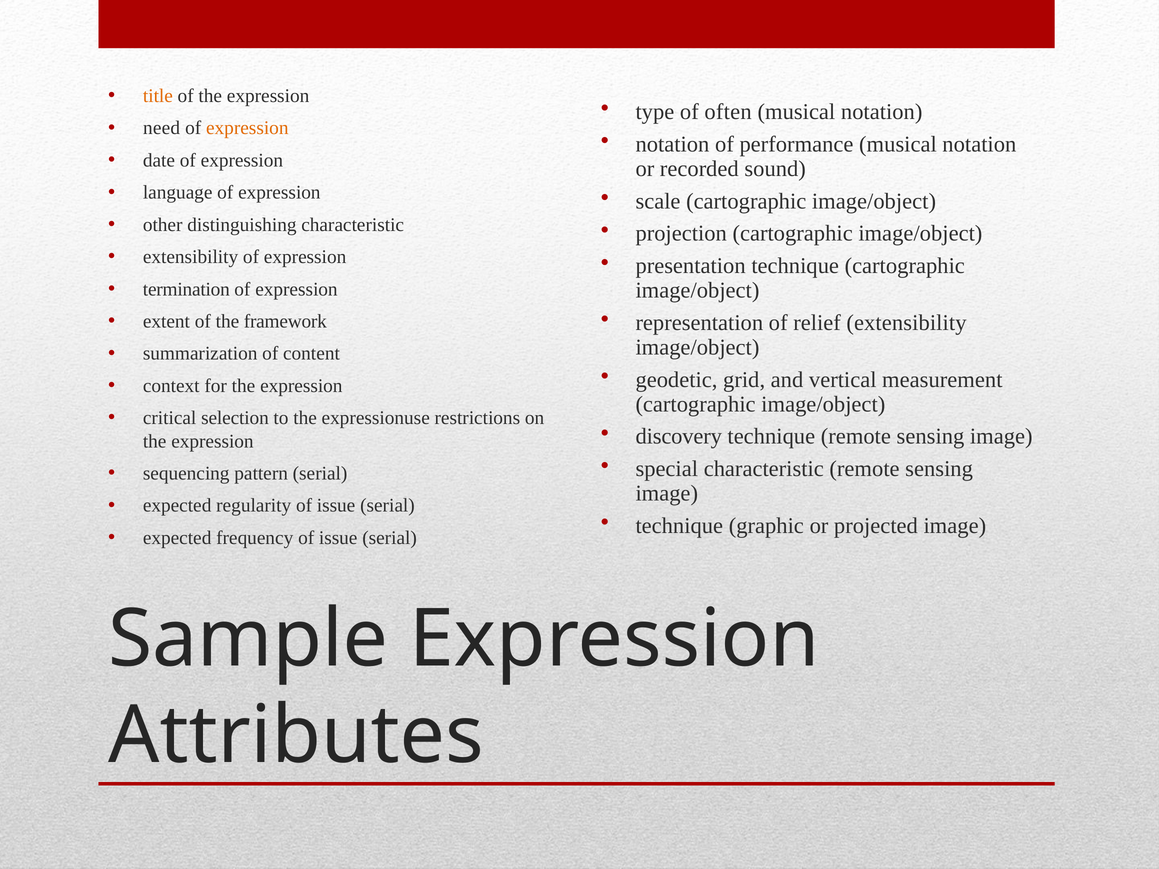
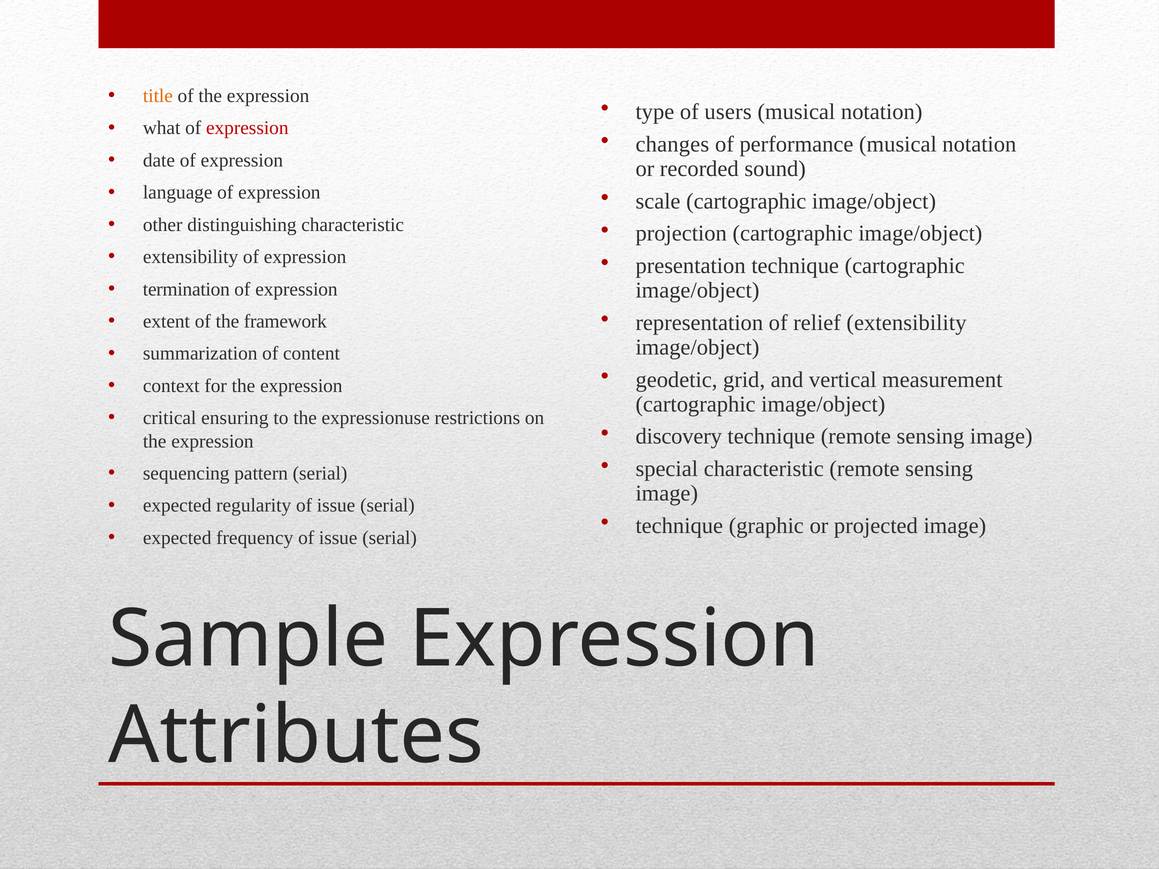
often: often -> users
need: need -> what
expression at (247, 128) colour: orange -> red
notation at (672, 144): notation -> changes
selection: selection -> ensuring
